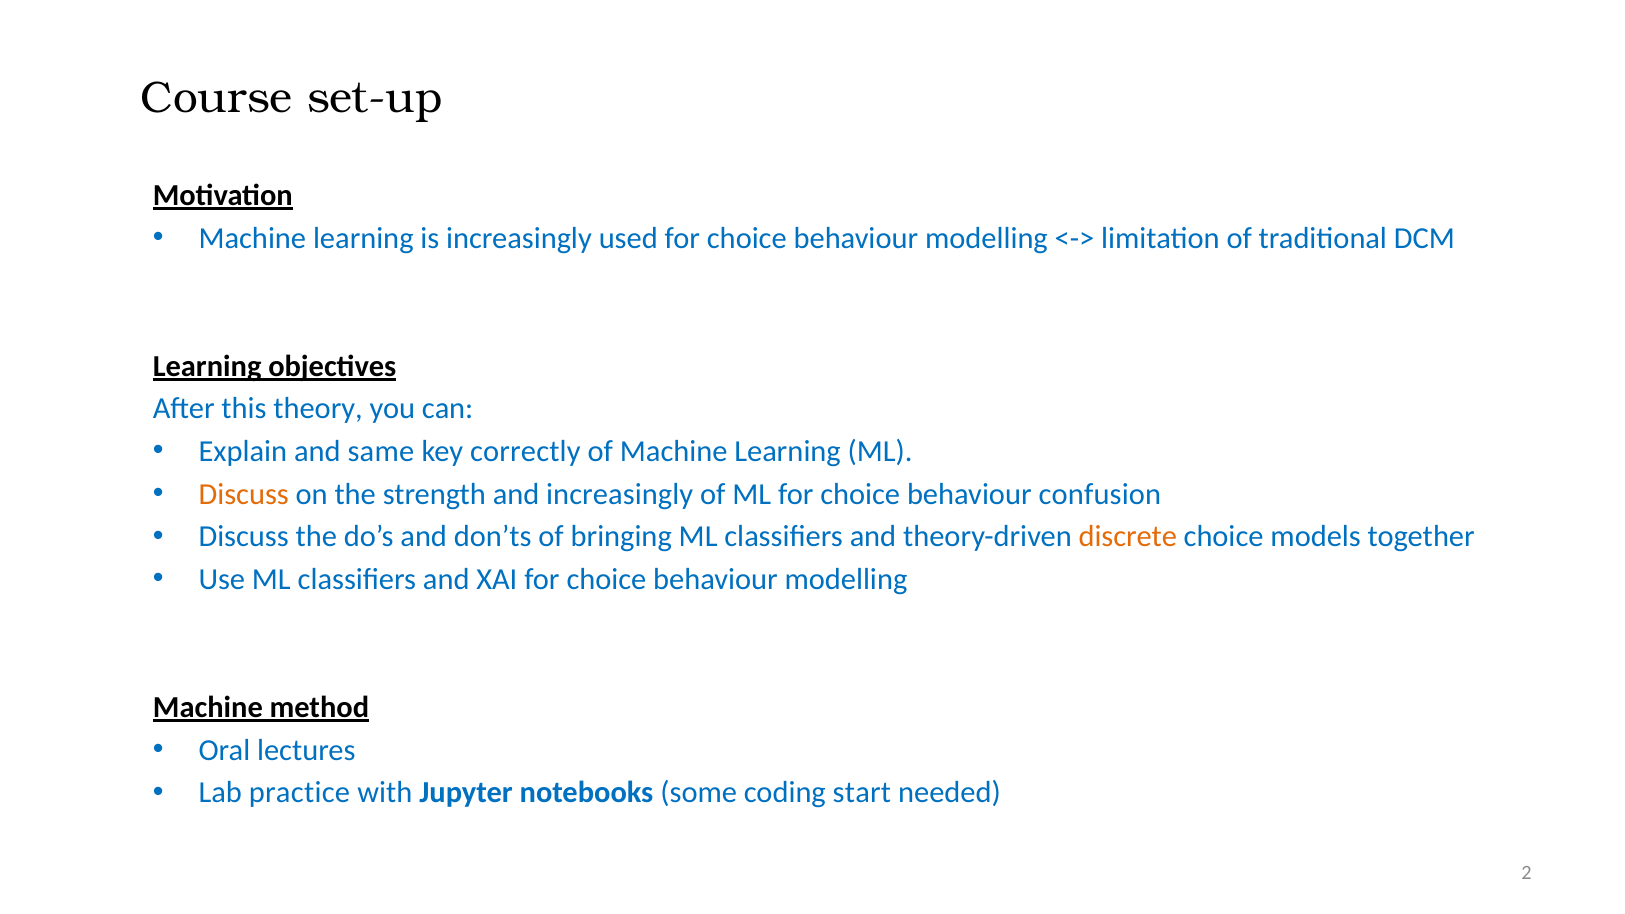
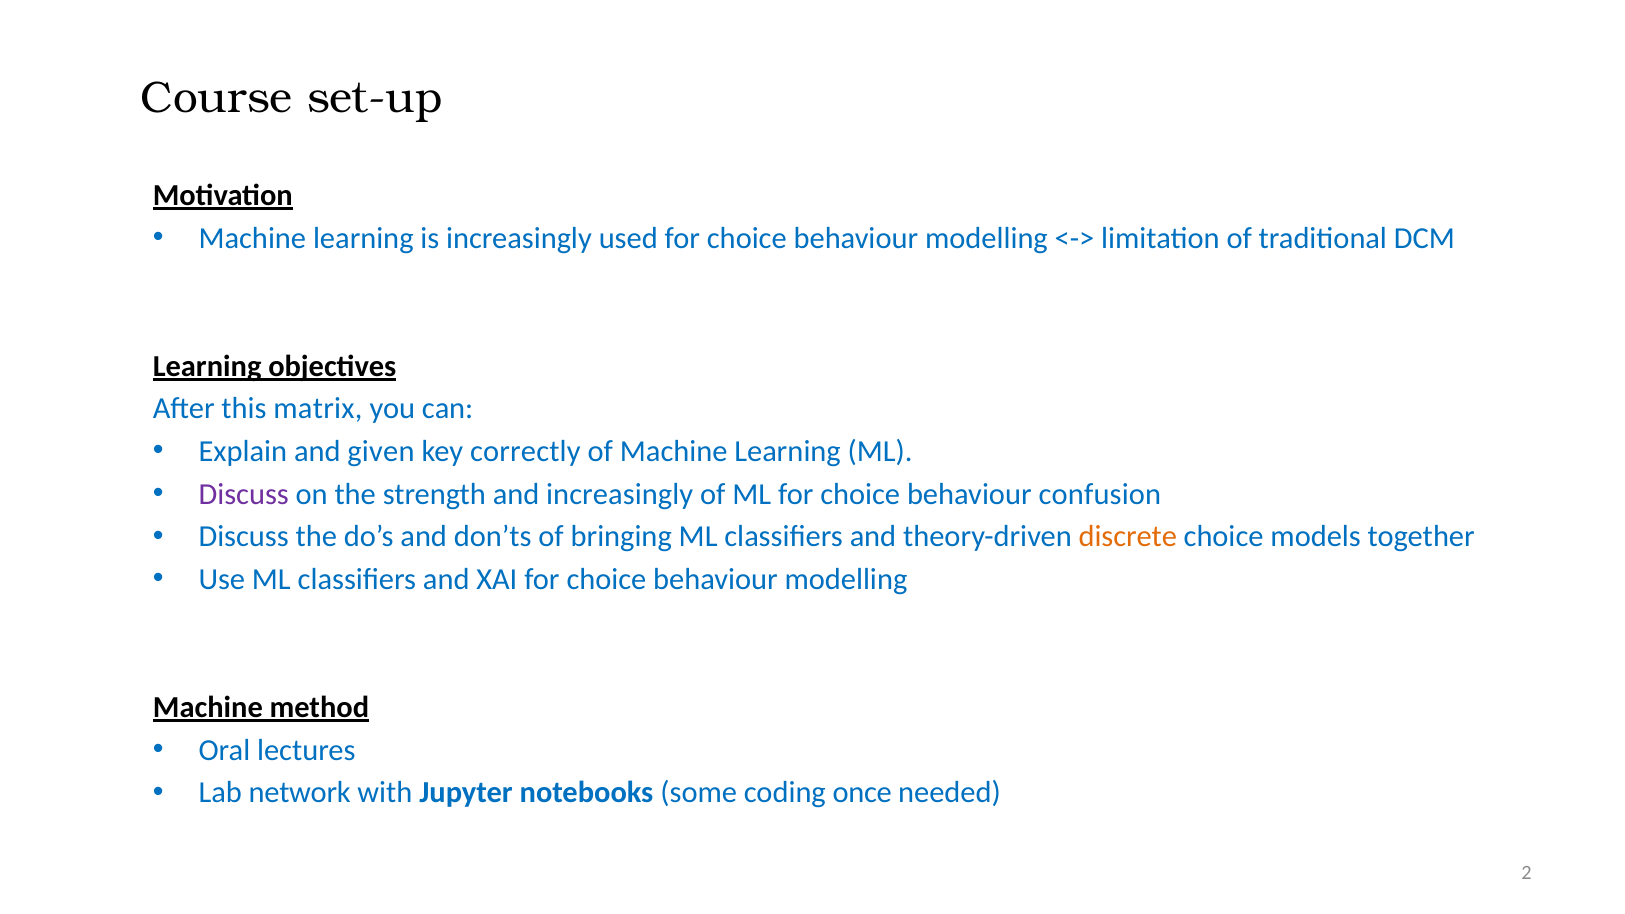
theory: theory -> matrix
same: same -> given
Discuss at (244, 494) colour: orange -> purple
practice: practice -> network
start: start -> once
